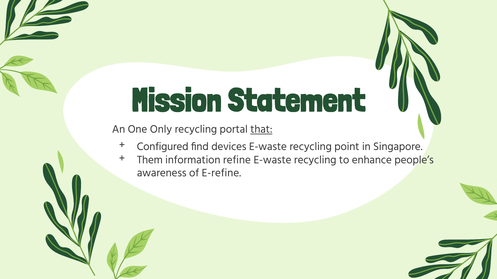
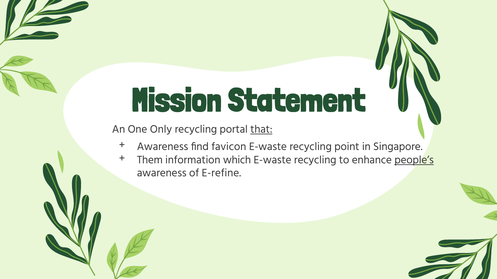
Configured at (163, 147): Configured -> Awareness
devices: devices -> favicon
refine: refine -> which
people’s underline: none -> present
